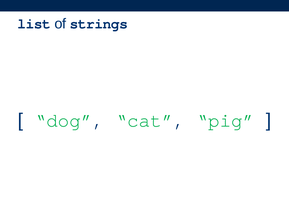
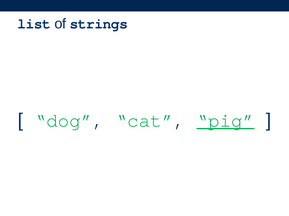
pig underline: none -> present
